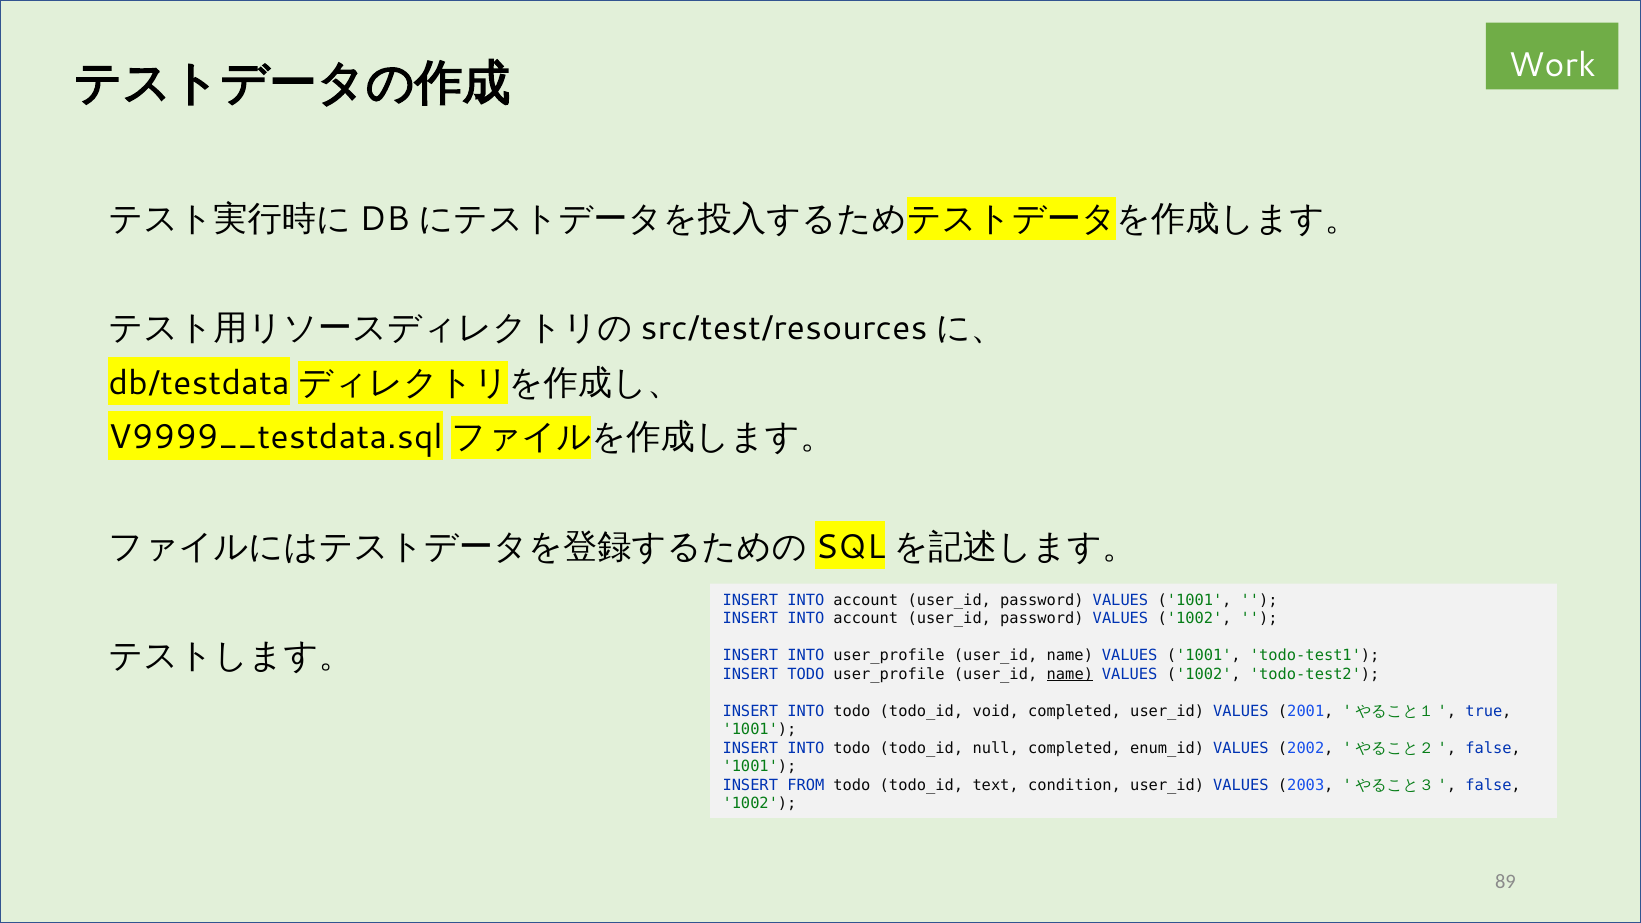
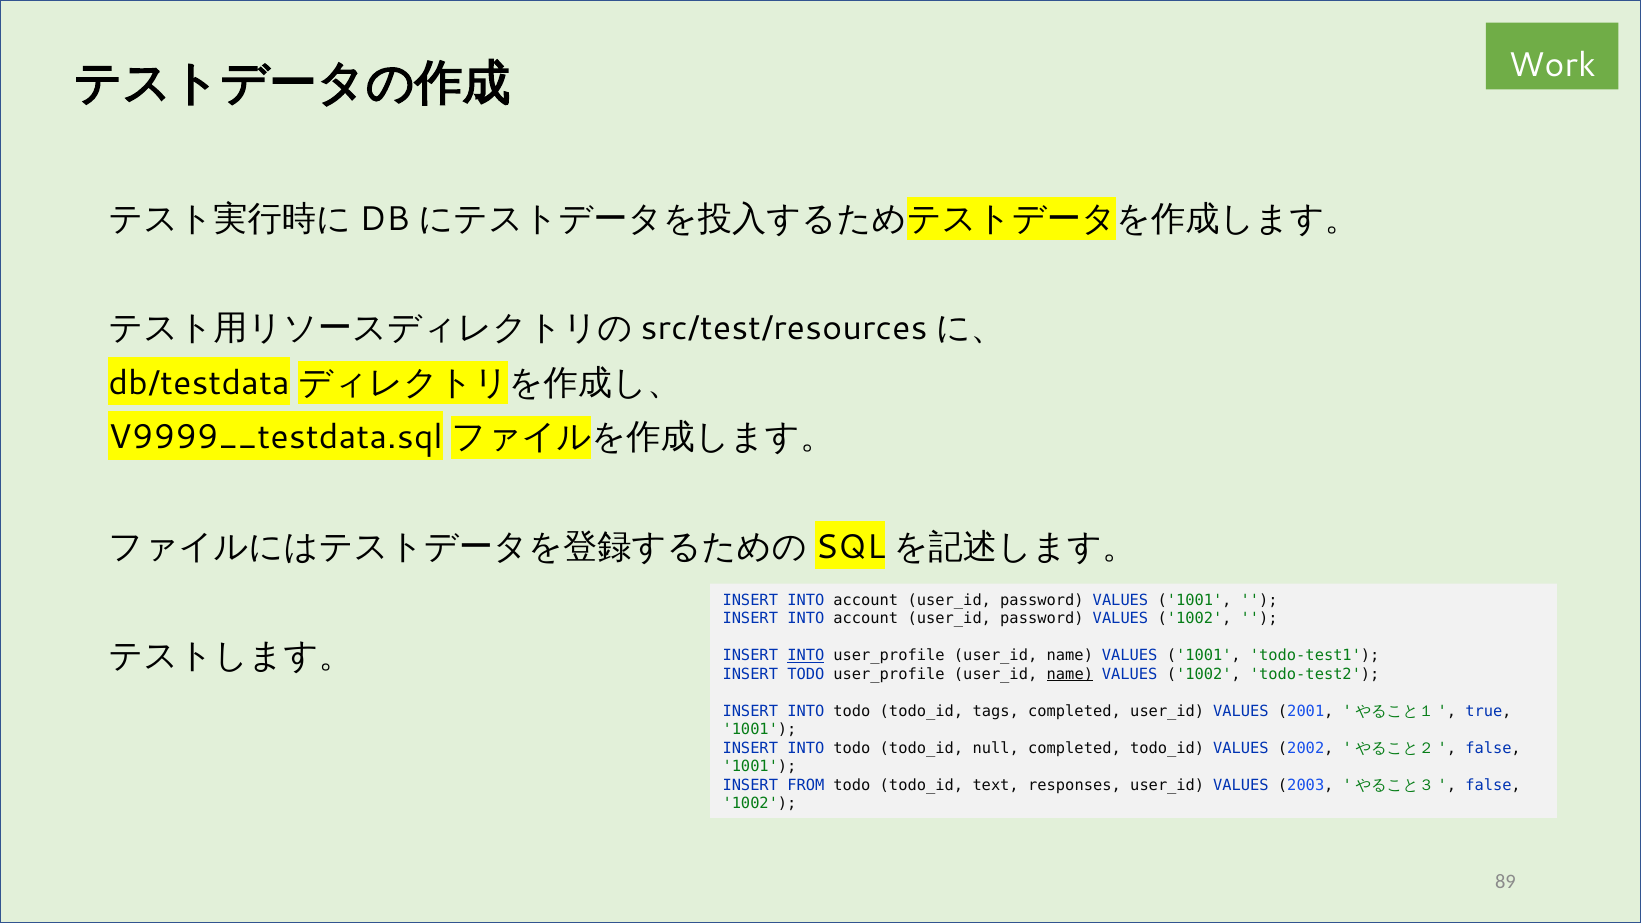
INTO at (806, 655) underline: none -> present
void: void -> tags
completed enum_id: enum_id -> todo_id
condition: condition -> responses
